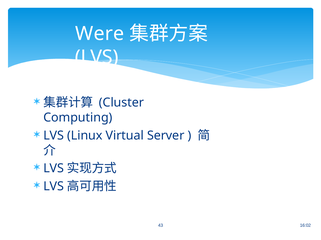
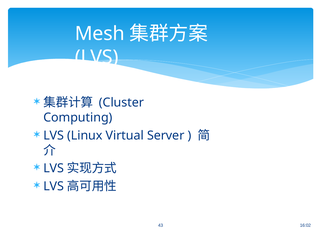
Were: Were -> Mesh
